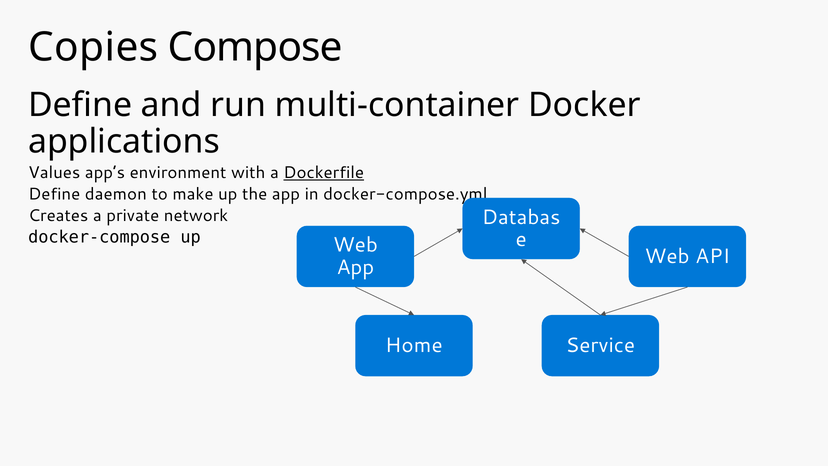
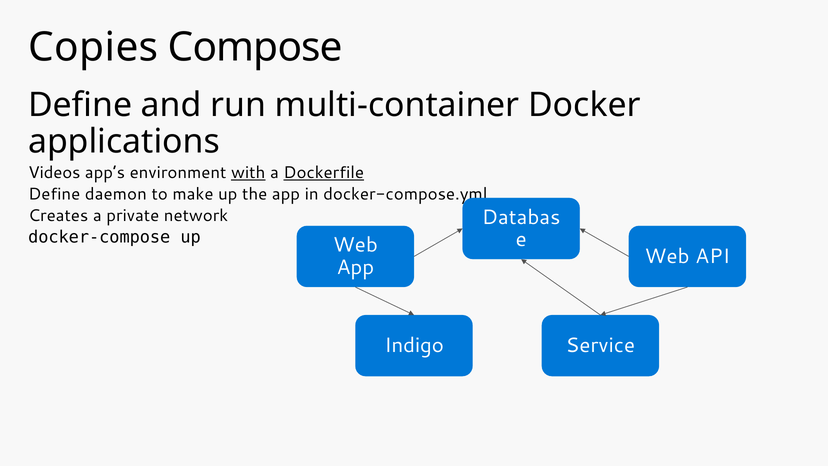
Values: Values -> Videos
with underline: none -> present
Home: Home -> Indigo
